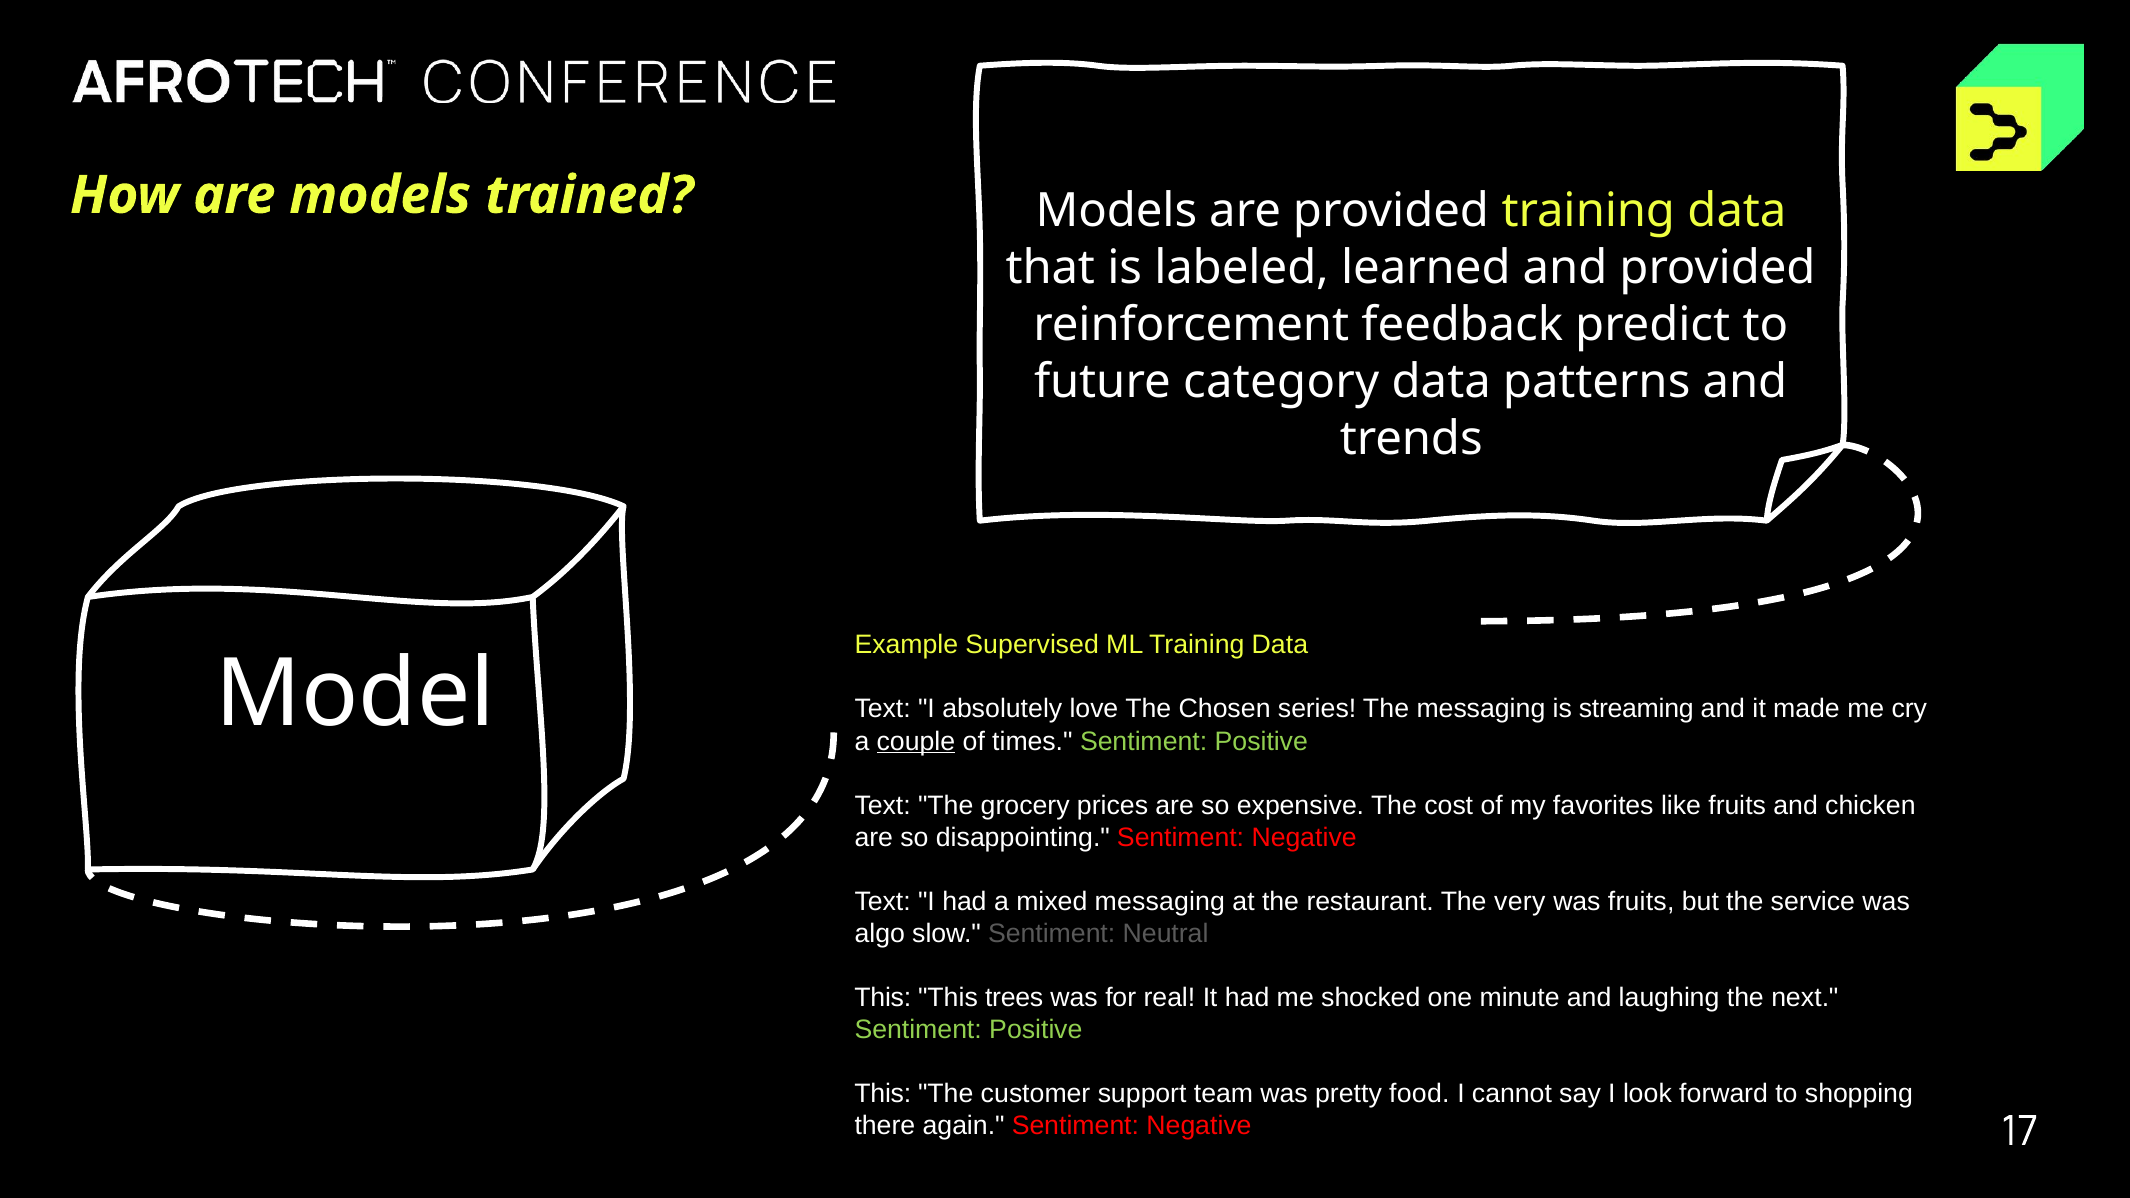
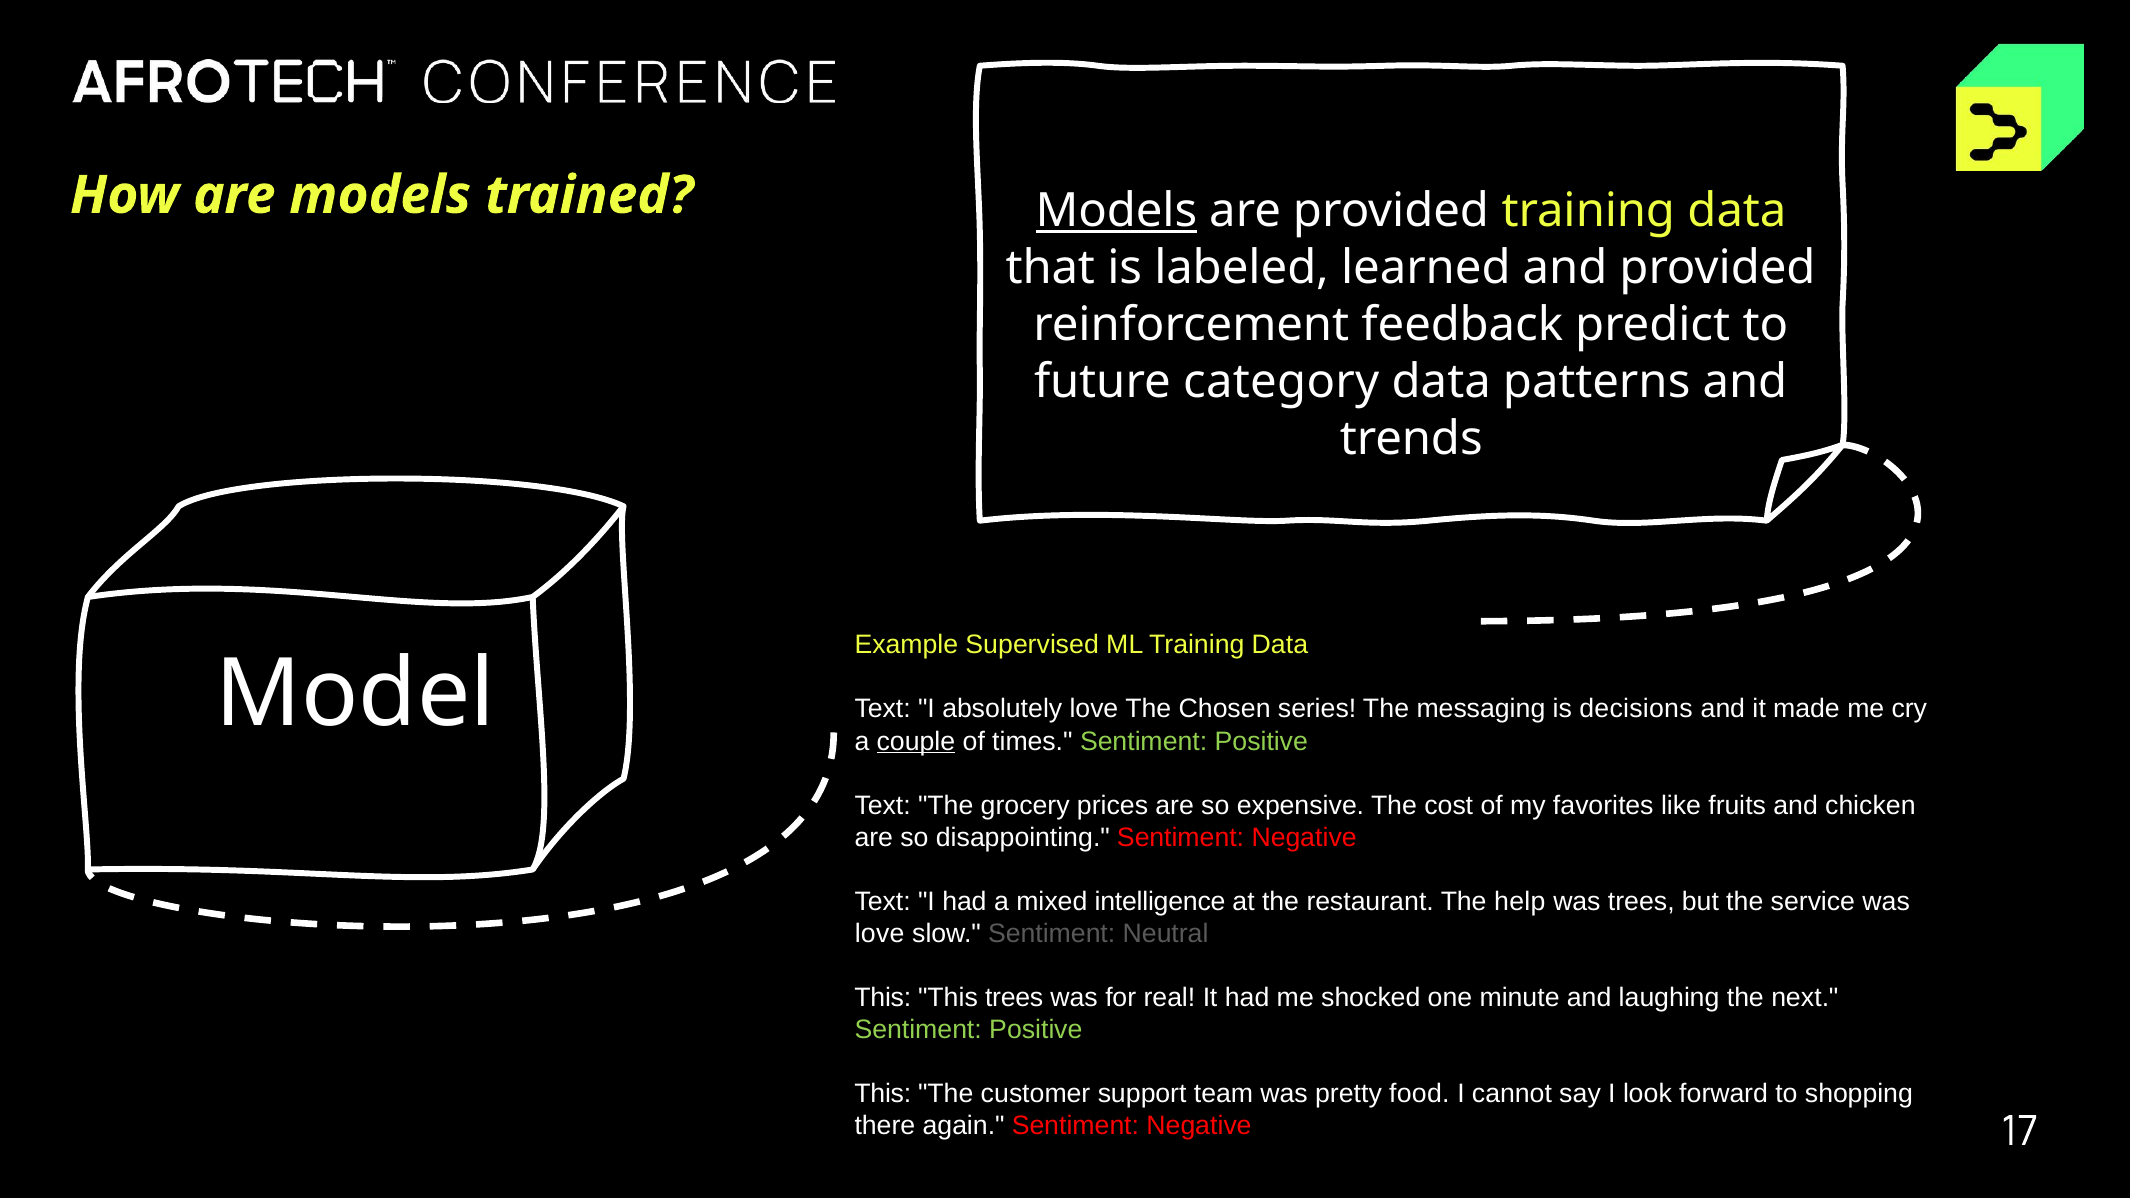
Models at (1116, 211) underline: none -> present
streaming: streaming -> decisions
mixed messaging: messaging -> intelligence
very: very -> help
was fruits: fruits -> trees
algo at (880, 934): algo -> love
